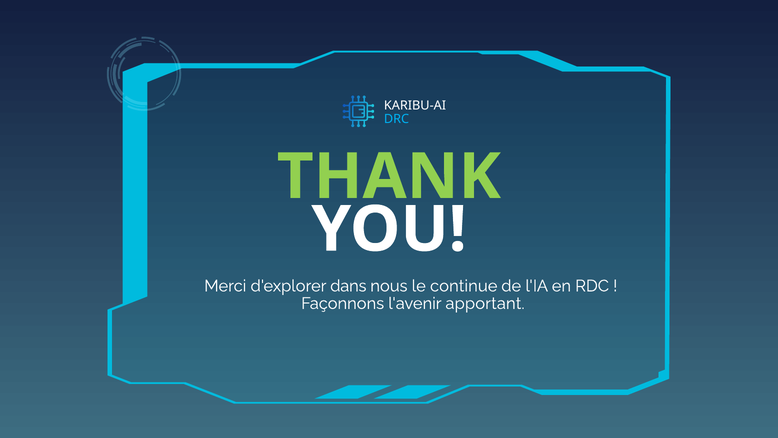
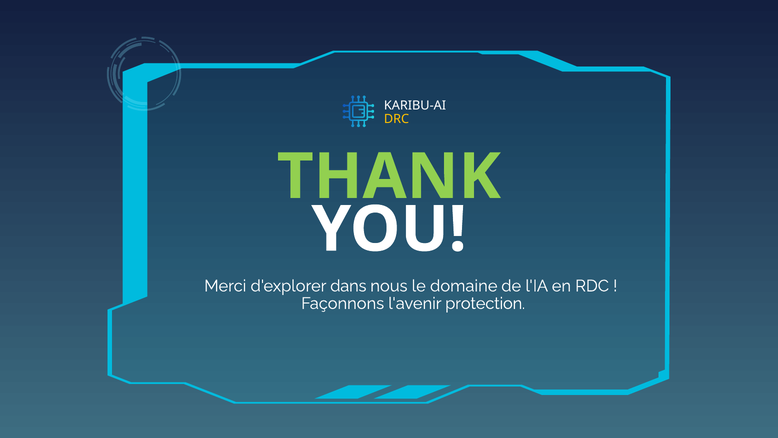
DRC colour: light blue -> yellow
continue: continue -> domaine
apportant: apportant -> protection
